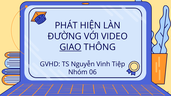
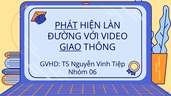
PHÁT underline: none -> present
